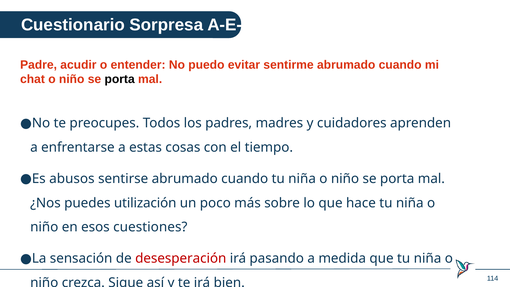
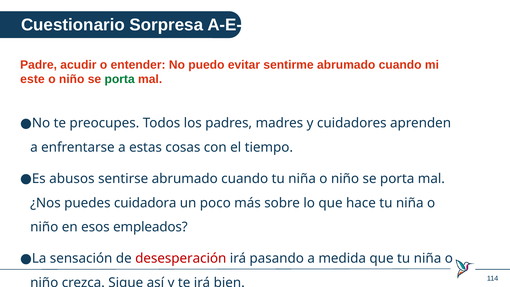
chat: chat -> este
porta at (120, 79) colour: black -> green
utilización: utilización -> cuidadora
cuestiones: cuestiones -> empleados
